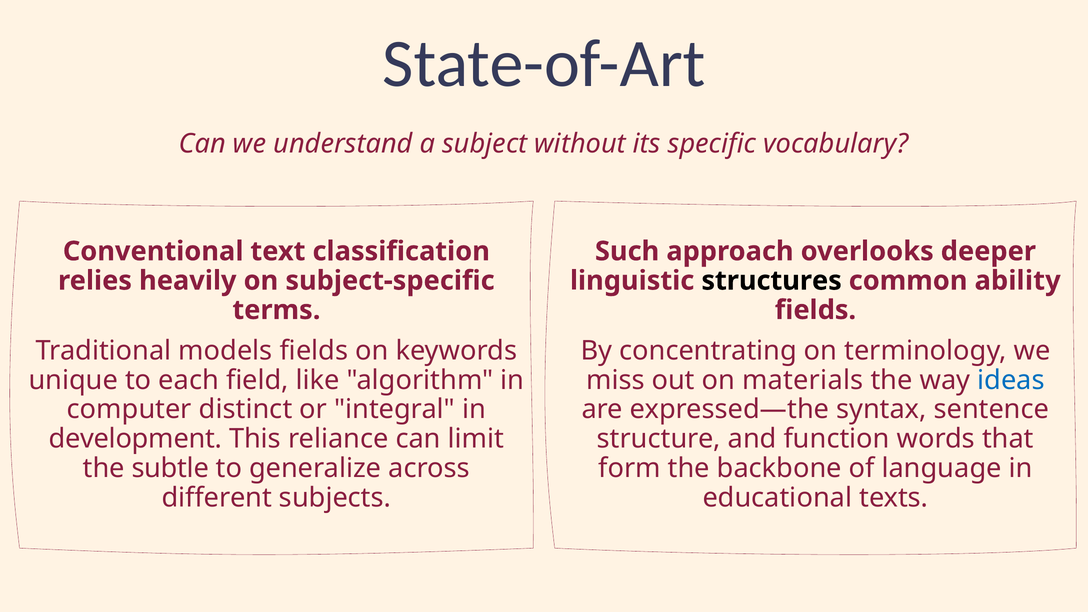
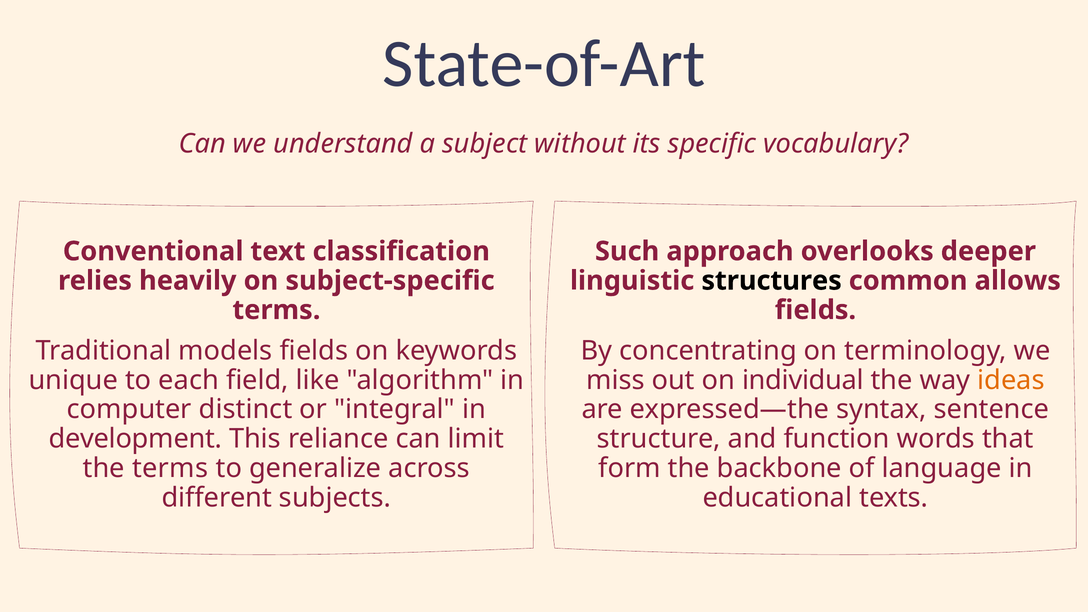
ability: ability -> allows
materials: materials -> individual
ideas colour: blue -> orange
the subtle: subtle -> terms
